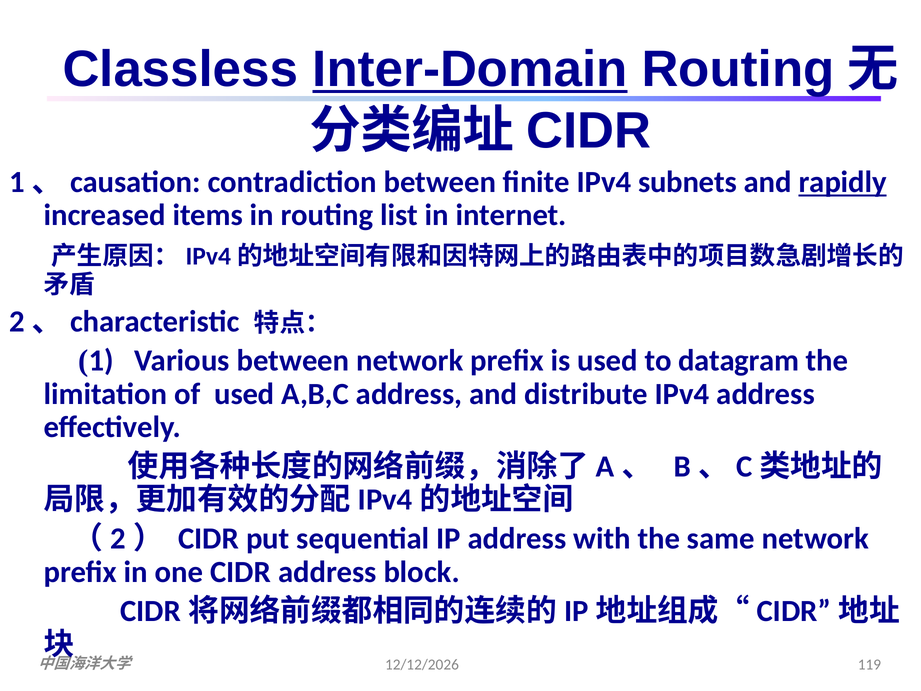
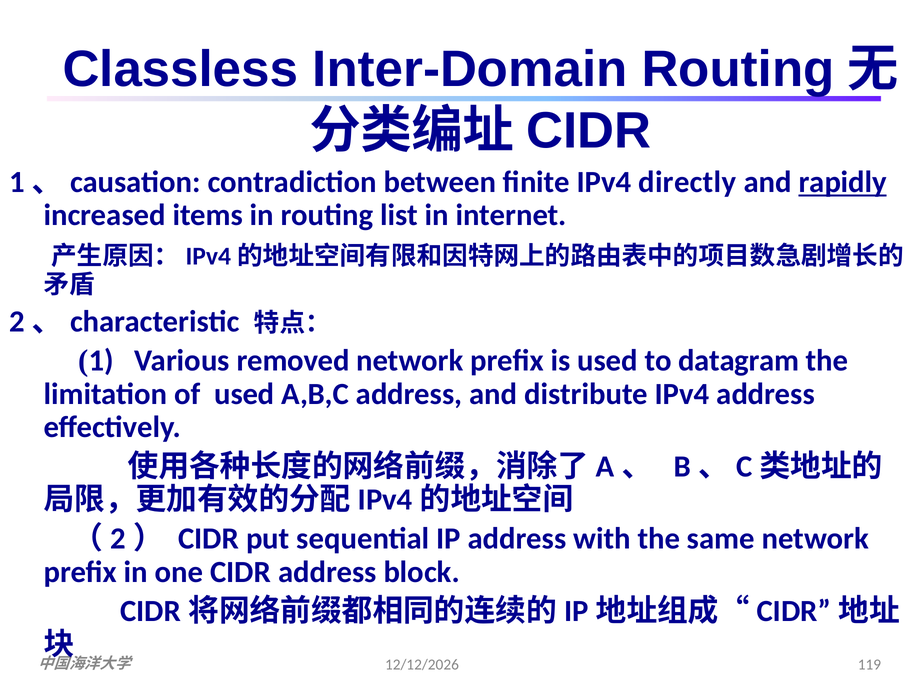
Inter-Domain underline: present -> none
subnets: subnets -> directly
Various between: between -> removed
